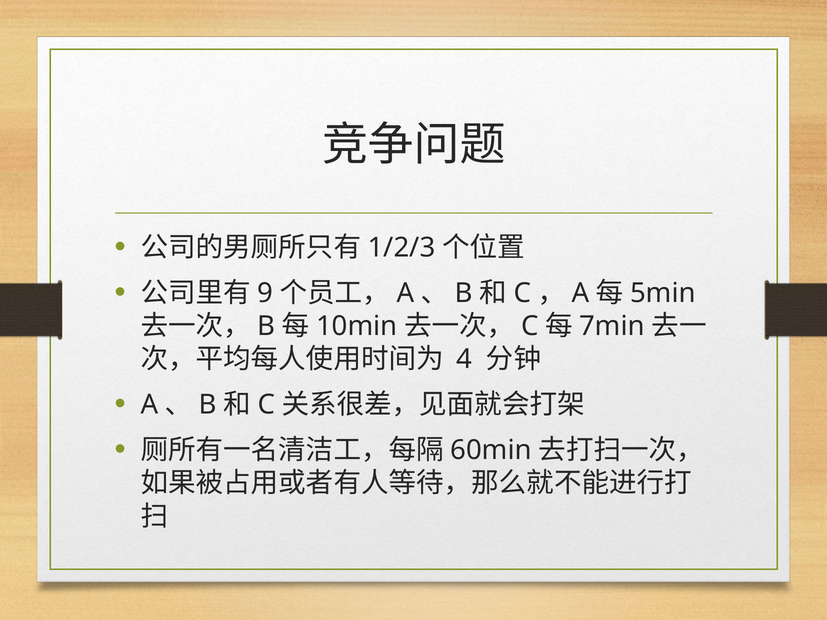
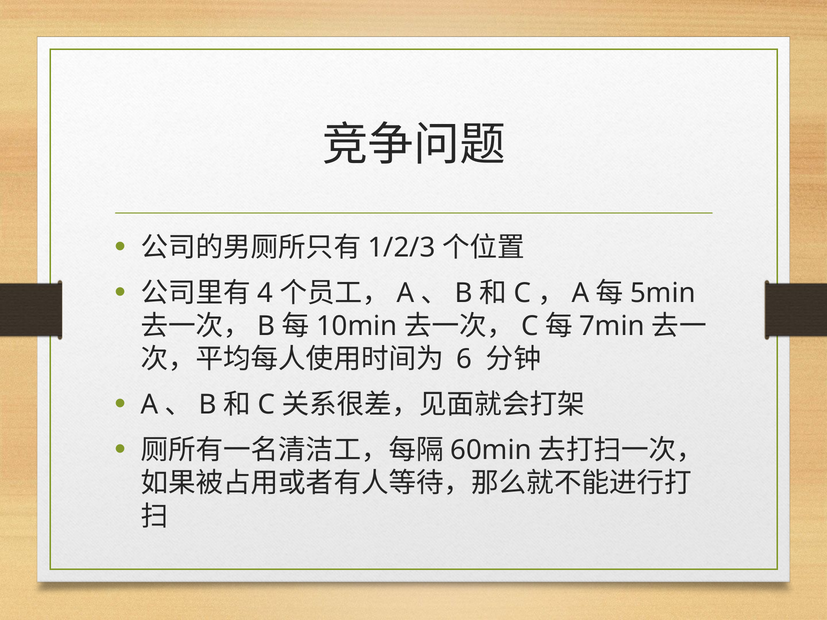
9: 9 -> 4
4: 4 -> 6
